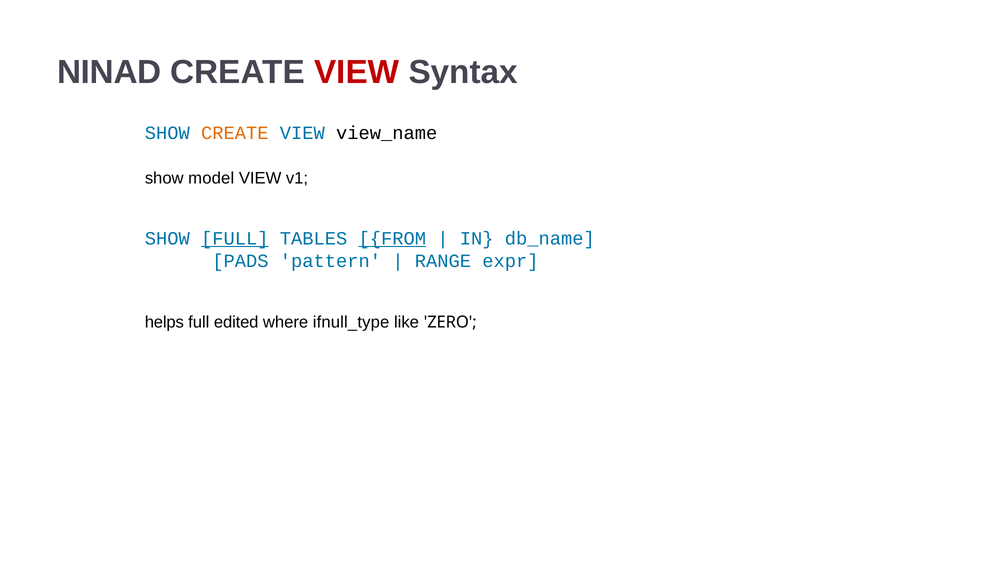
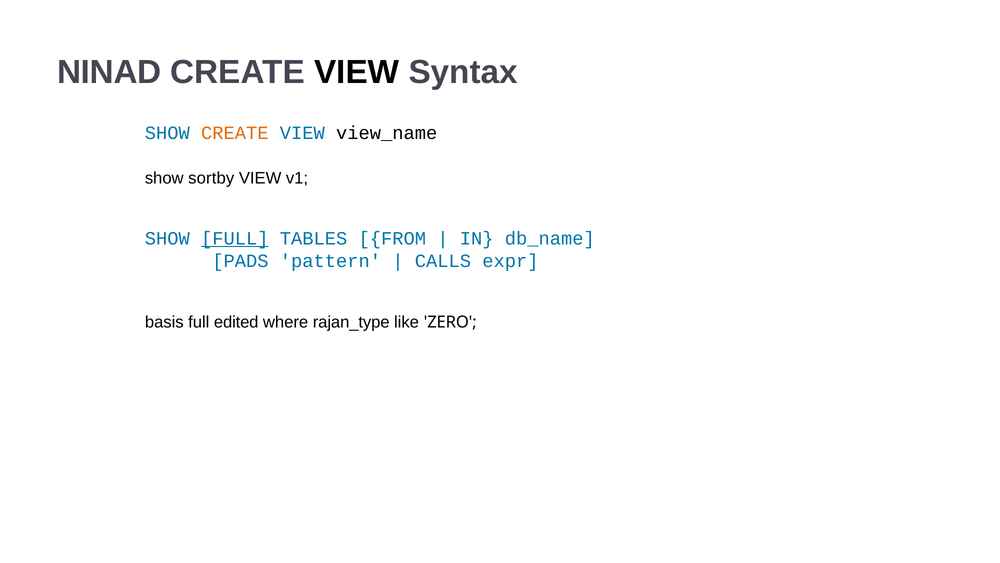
VIEW at (357, 72) colour: red -> black
model: model -> sortby
FROM underline: present -> none
RANGE: RANGE -> CALLS
helps: helps -> basis
ifnull_type: ifnull_type -> rajan_type
